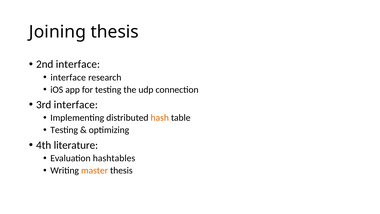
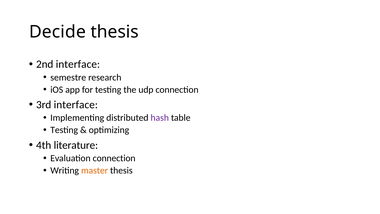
Joining: Joining -> Decide
interface at (68, 77): interface -> semestre
hash colour: orange -> purple
Evaluation hashtables: hashtables -> connection
